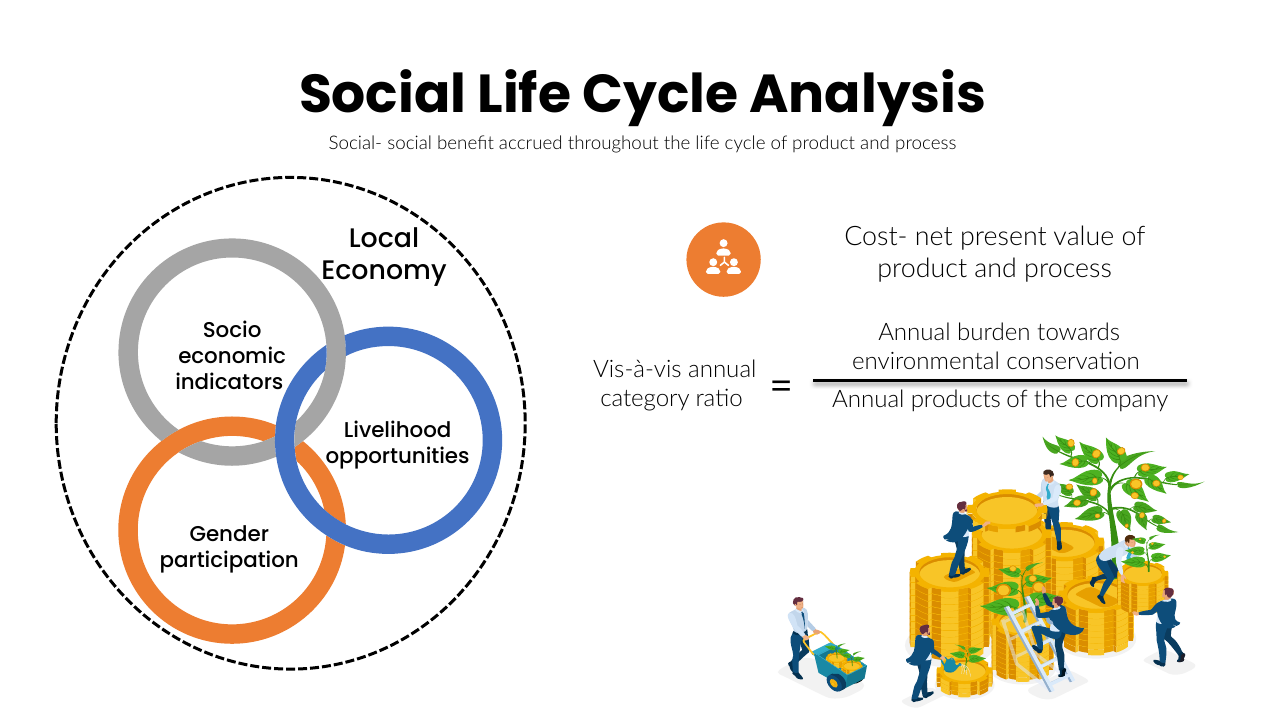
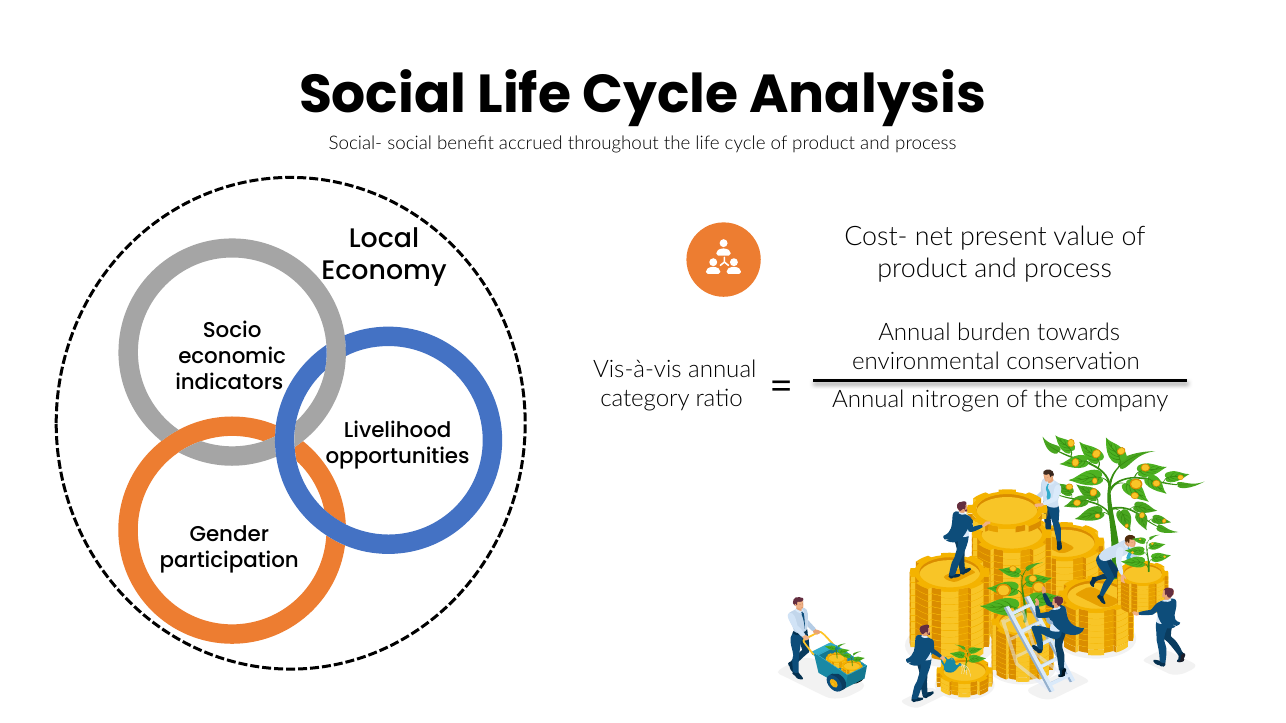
products: products -> nitrogen
